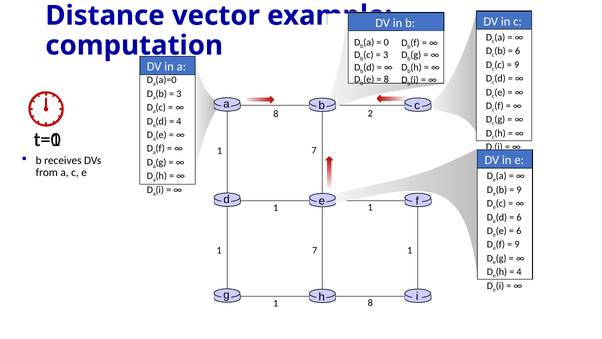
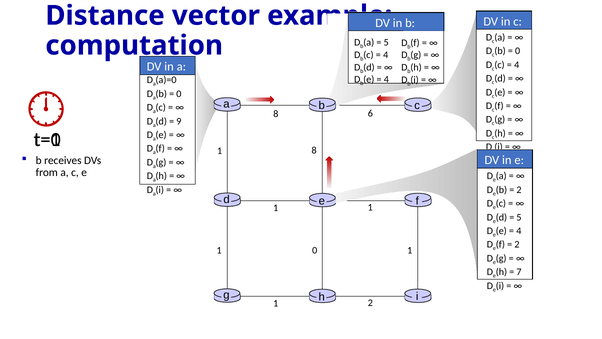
0 at (386, 43): 0 -> 5
6 at (518, 51): 6 -> 0
3 at (386, 55): 3 -> 4
9 at (517, 65): 9 -> 4
8 at (386, 80): 8 -> 4
3 at (179, 94): 3 -> 0
2: 2 -> 6
4 at (179, 121): 4 -> 9
7 at (314, 150): 7 -> 8
9 at (519, 190): 9 -> 2
6 at (519, 217): 6 -> 5
6 at (519, 231): 6 -> 4
9 at (517, 244): 9 -> 2
7 at (315, 250): 7 -> 0
4 at (519, 272): 4 -> 7
1 8: 8 -> 2
